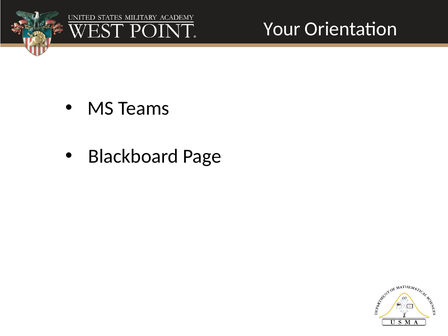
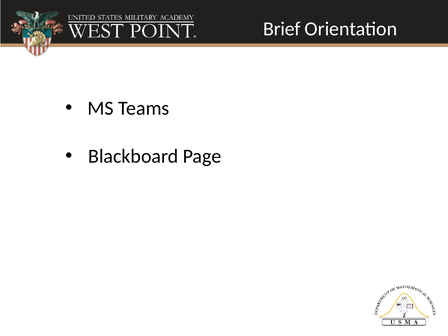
Your: Your -> Brief
